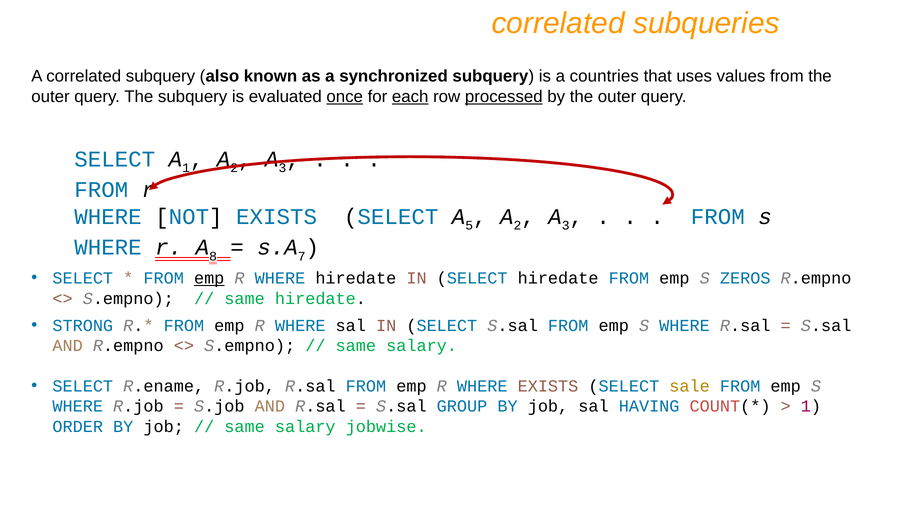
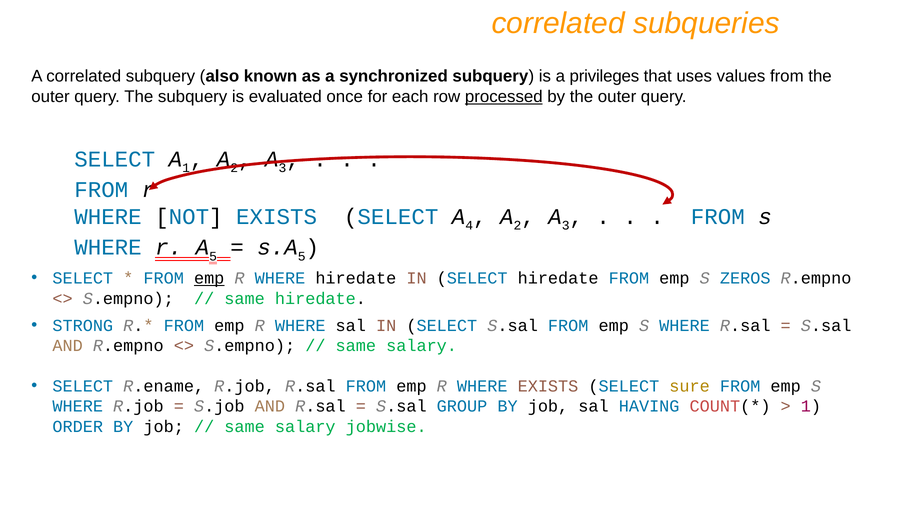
countries: countries -> privileges
once underline: present -> none
each underline: present -> none
5: 5 -> 4
A 8: 8 -> 5
7 at (302, 256): 7 -> 5
sale: sale -> sure
